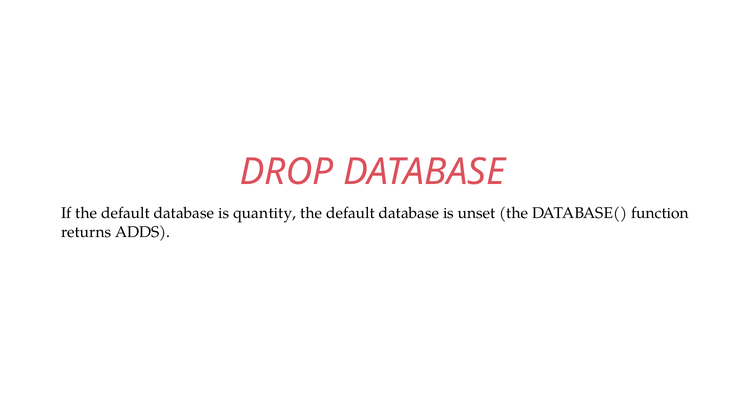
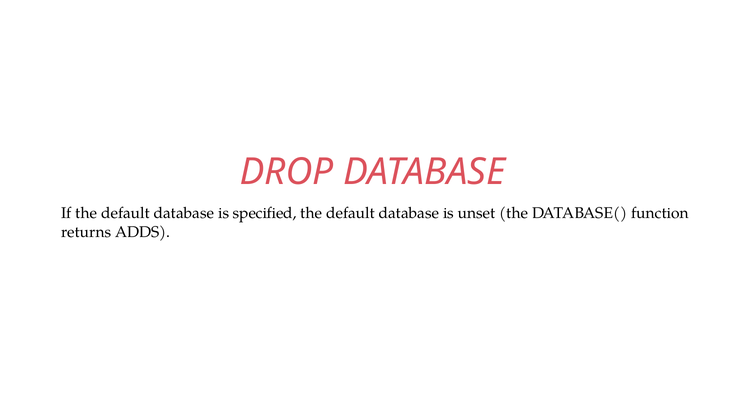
quantity: quantity -> specified
